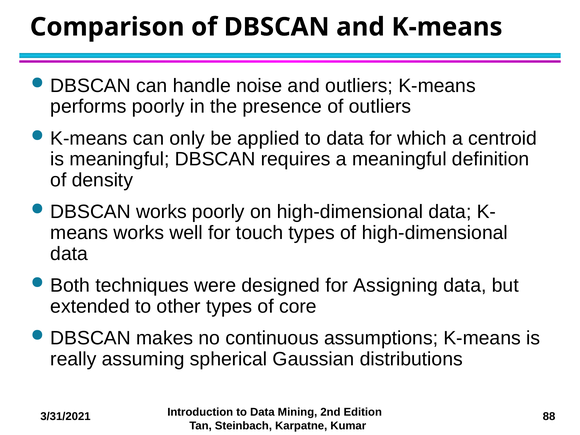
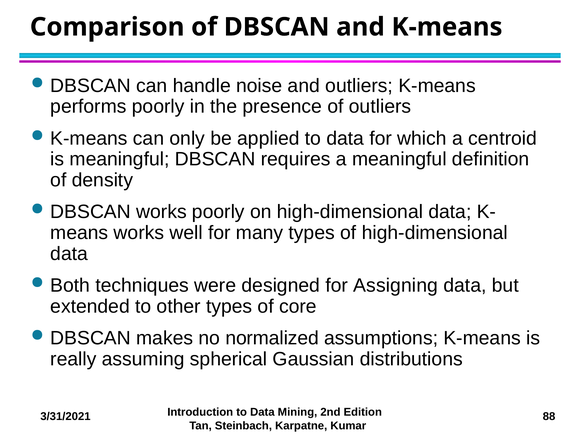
touch: touch -> many
continuous: continuous -> normalized
